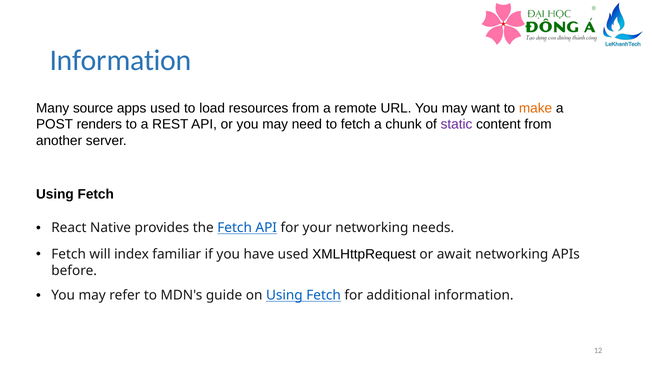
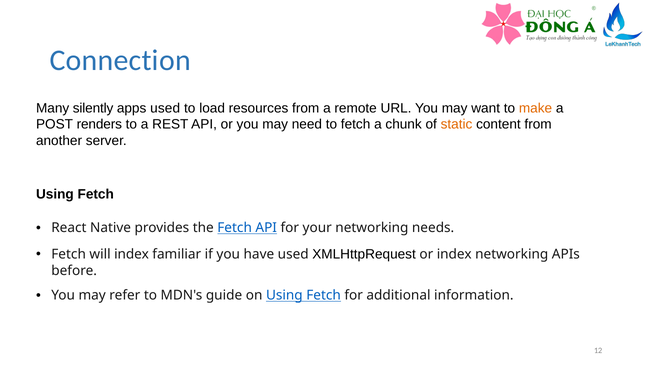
Information at (121, 60): Information -> Connection
source: source -> silently
static colour: purple -> orange
or await: await -> index
